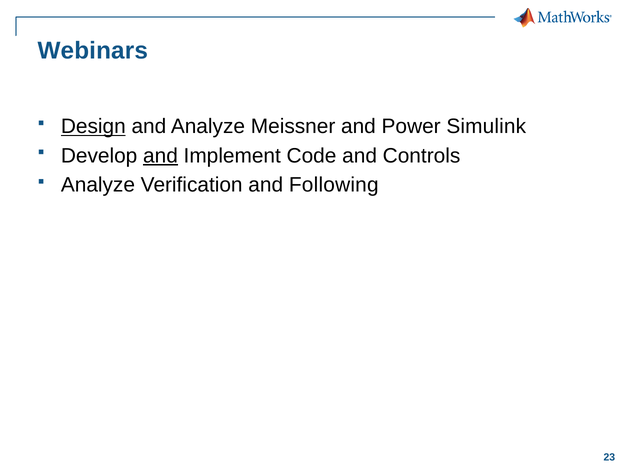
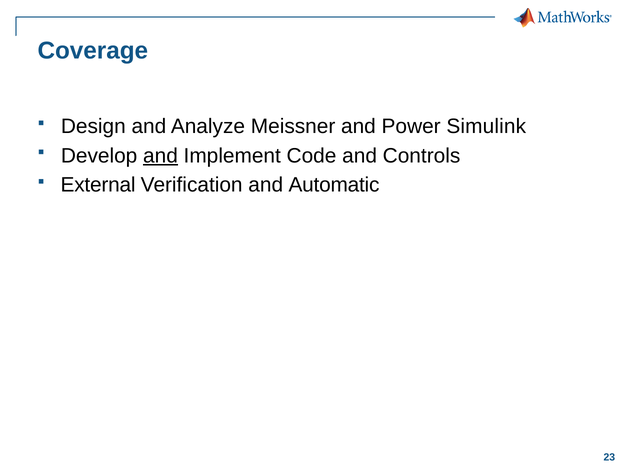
Webinars: Webinars -> Coverage
Design underline: present -> none
Analyze at (98, 185): Analyze -> External
Following: Following -> Automatic
